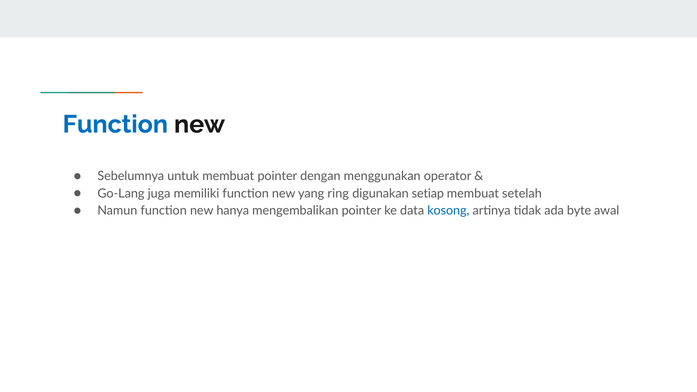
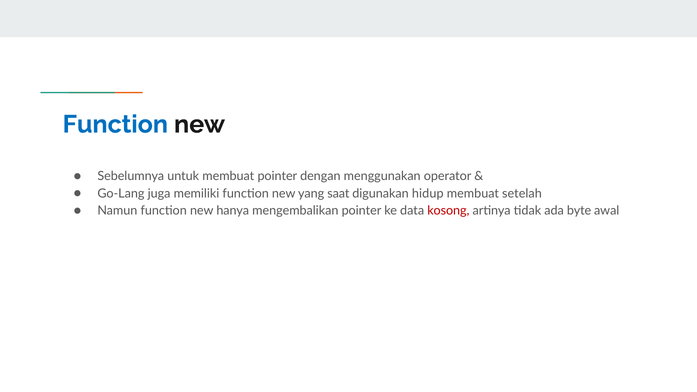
ring: ring -> saat
setiap: setiap -> hidup
kosong colour: blue -> red
